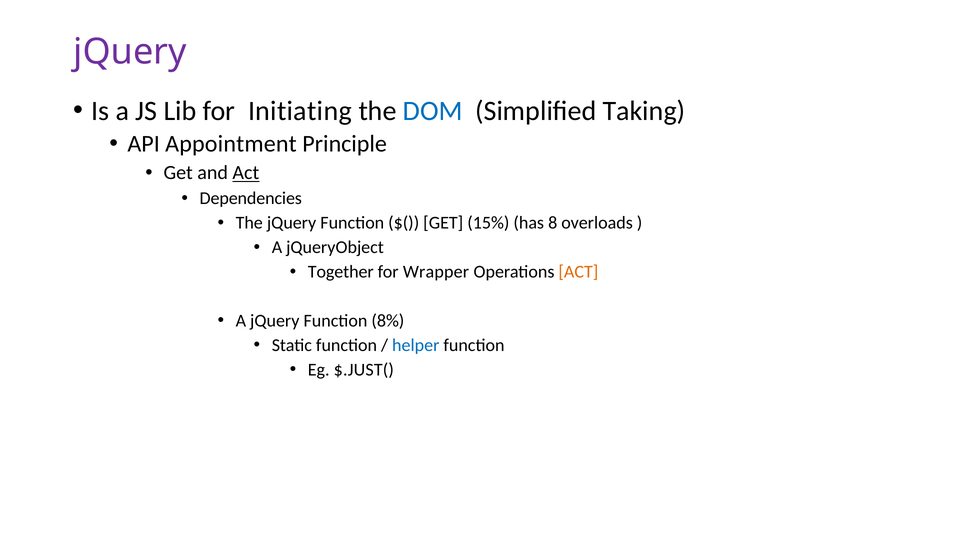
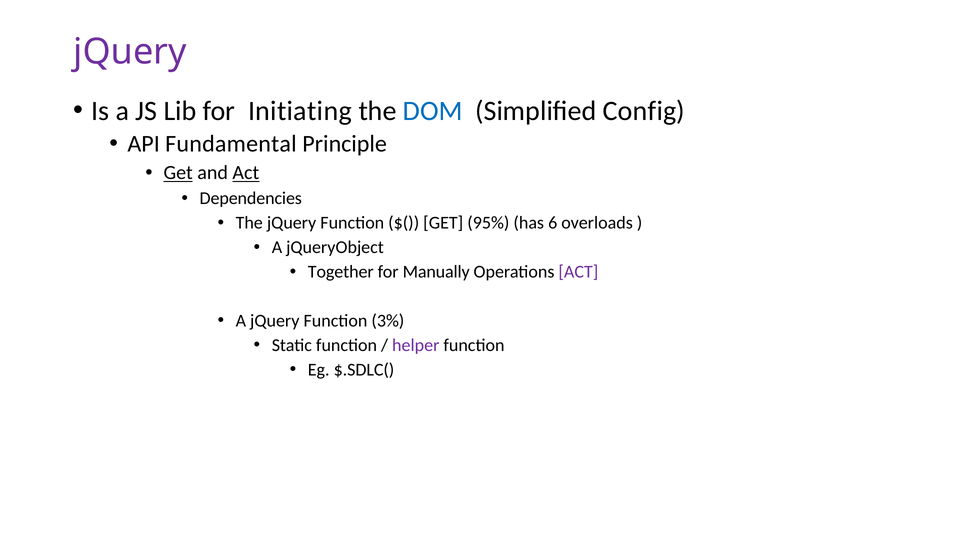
Taking: Taking -> Config
Appointment: Appointment -> Fundamental
Get at (178, 173) underline: none -> present
15%: 15% -> 95%
8: 8 -> 6
Wrapper: Wrapper -> Manually
ACT at (578, 272) colour: orange -> purple
8%: 8% -> 3%
helper colour: blue -> purple
$.JUST(: $.JUST( -> $.SDLC(
